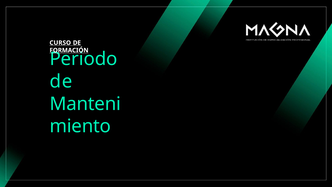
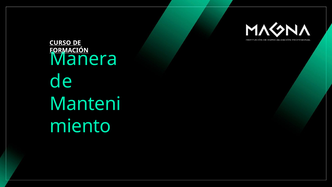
Periodo: Periodo -> Manera
